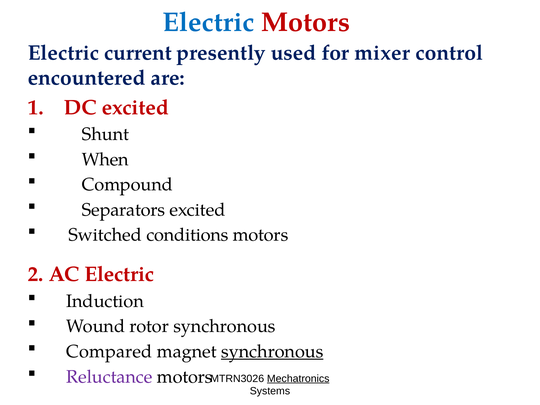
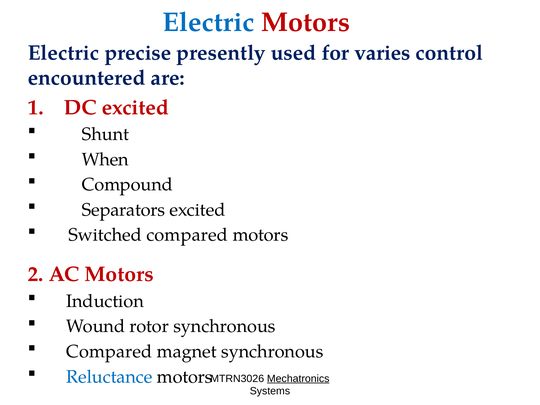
current: current -> precise
mixer: mixer -> varies
Switched conditions: conditions -> compared
AC Electric: Electric -> Motors
synchronous at (272, 352) underline: present -> none
Reluctance colour: purple -> blue
